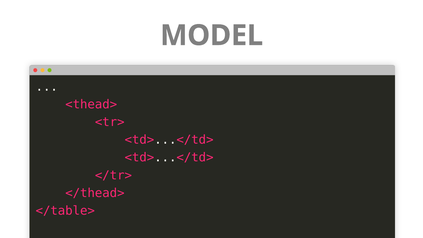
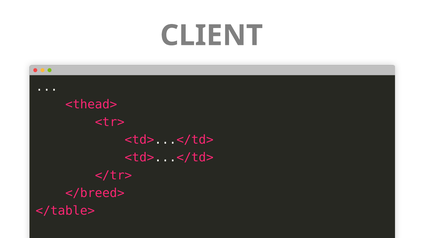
MODEL: MODEL -> CLIENT
</thead>: </thead> -> </breed>
